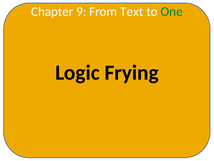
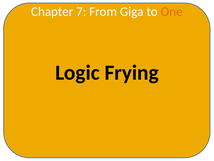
9: 9 -> 7
Text: Text -> Giga
One colour: green -> orange
